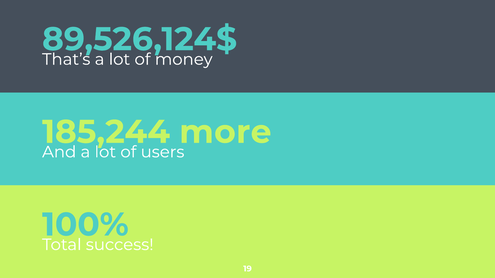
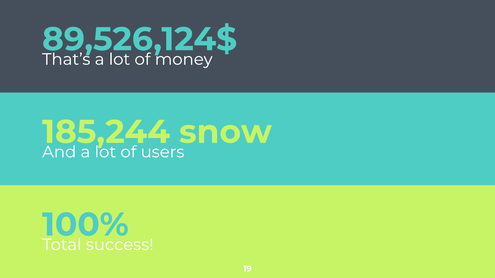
more: more -> snow
